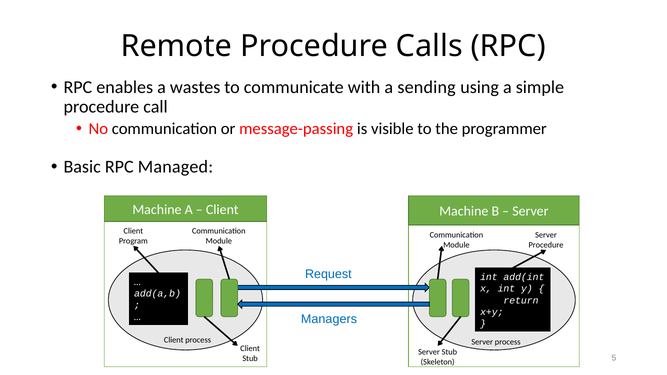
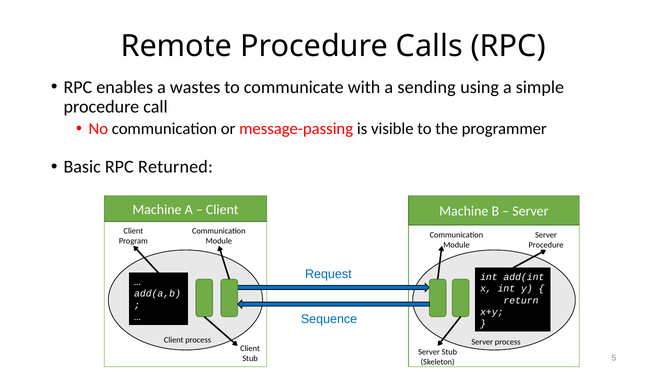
Managed: Managed -> Returned
Managers: Managers -> Sequence
